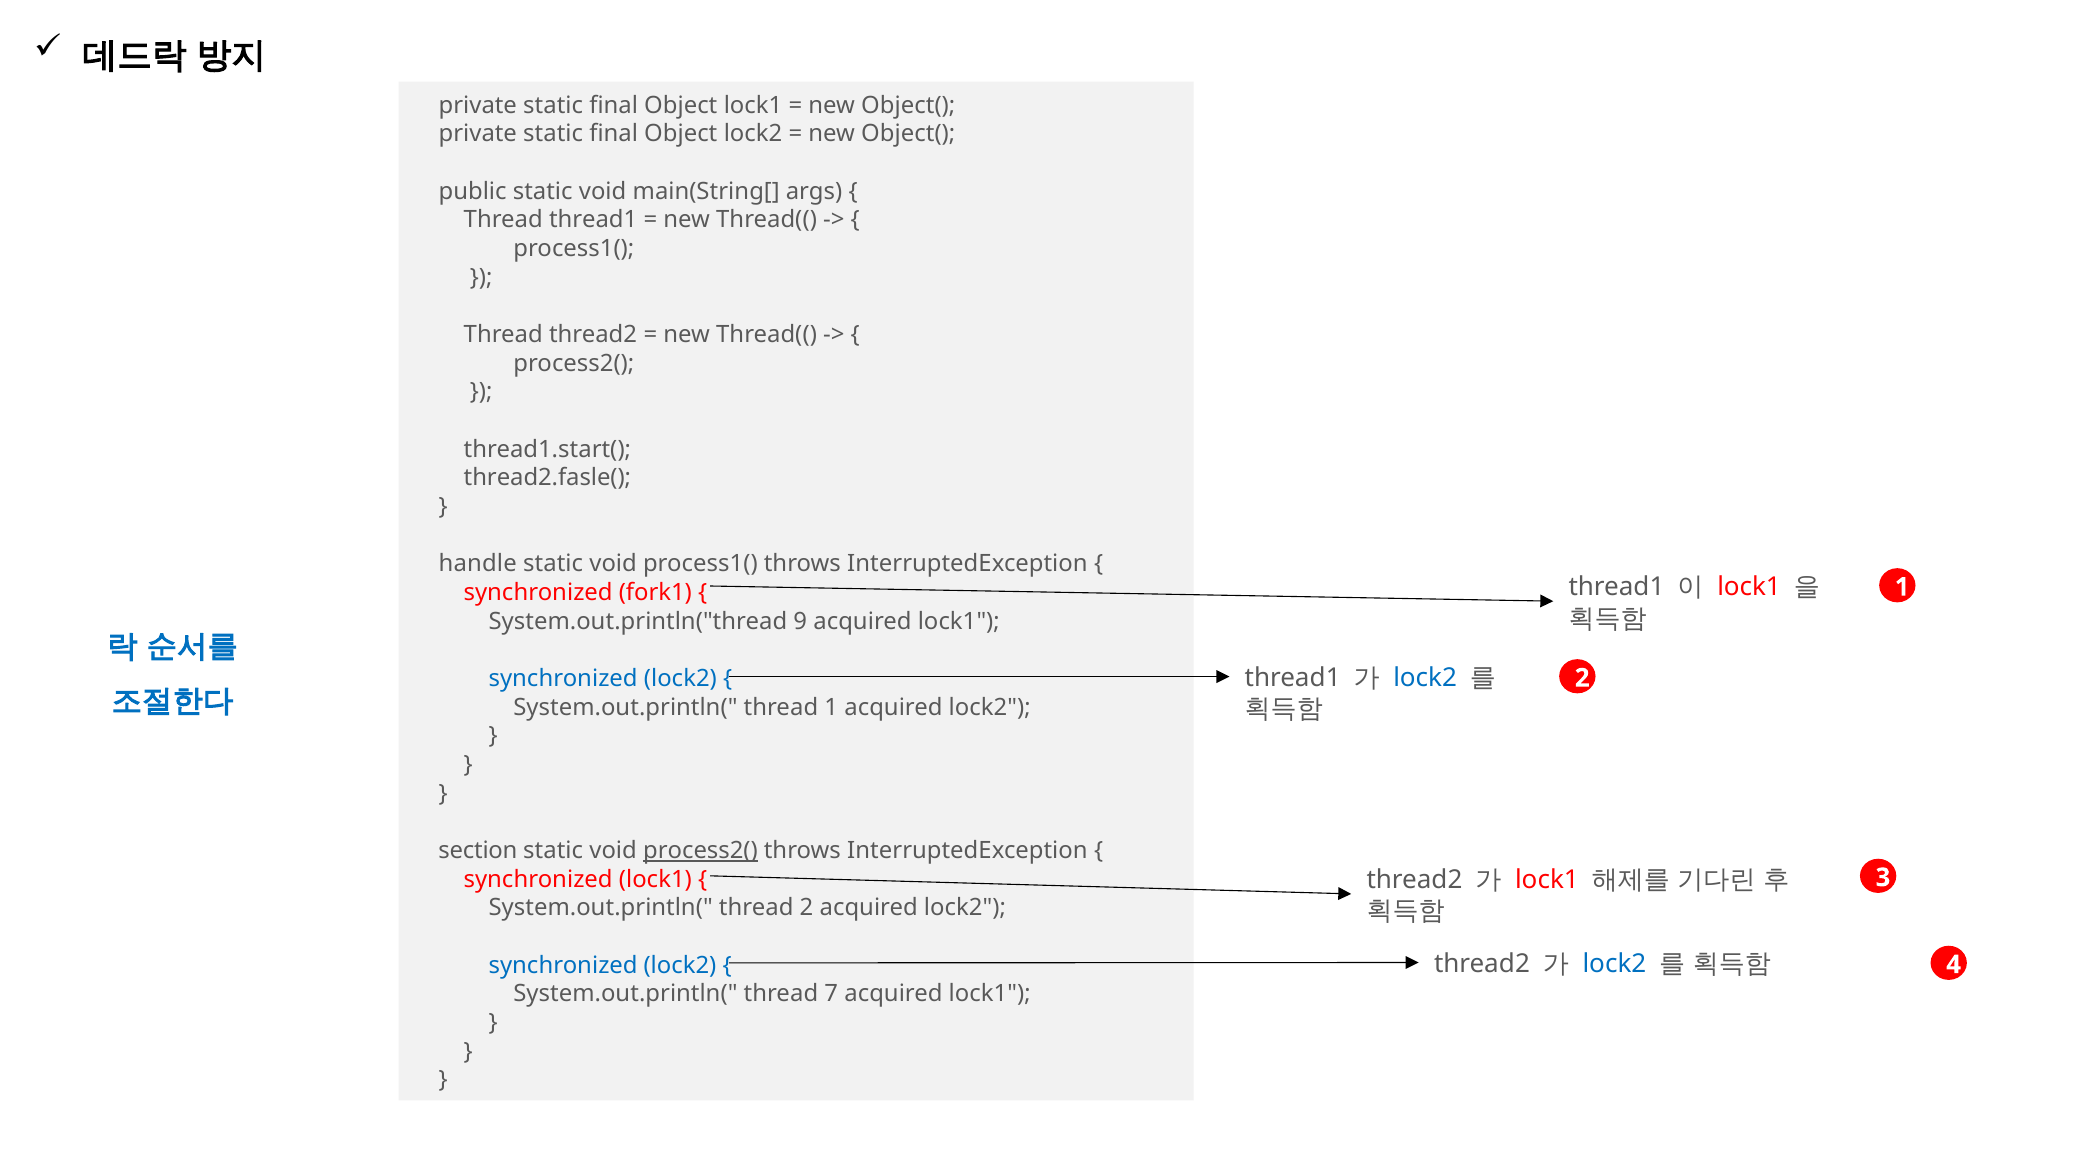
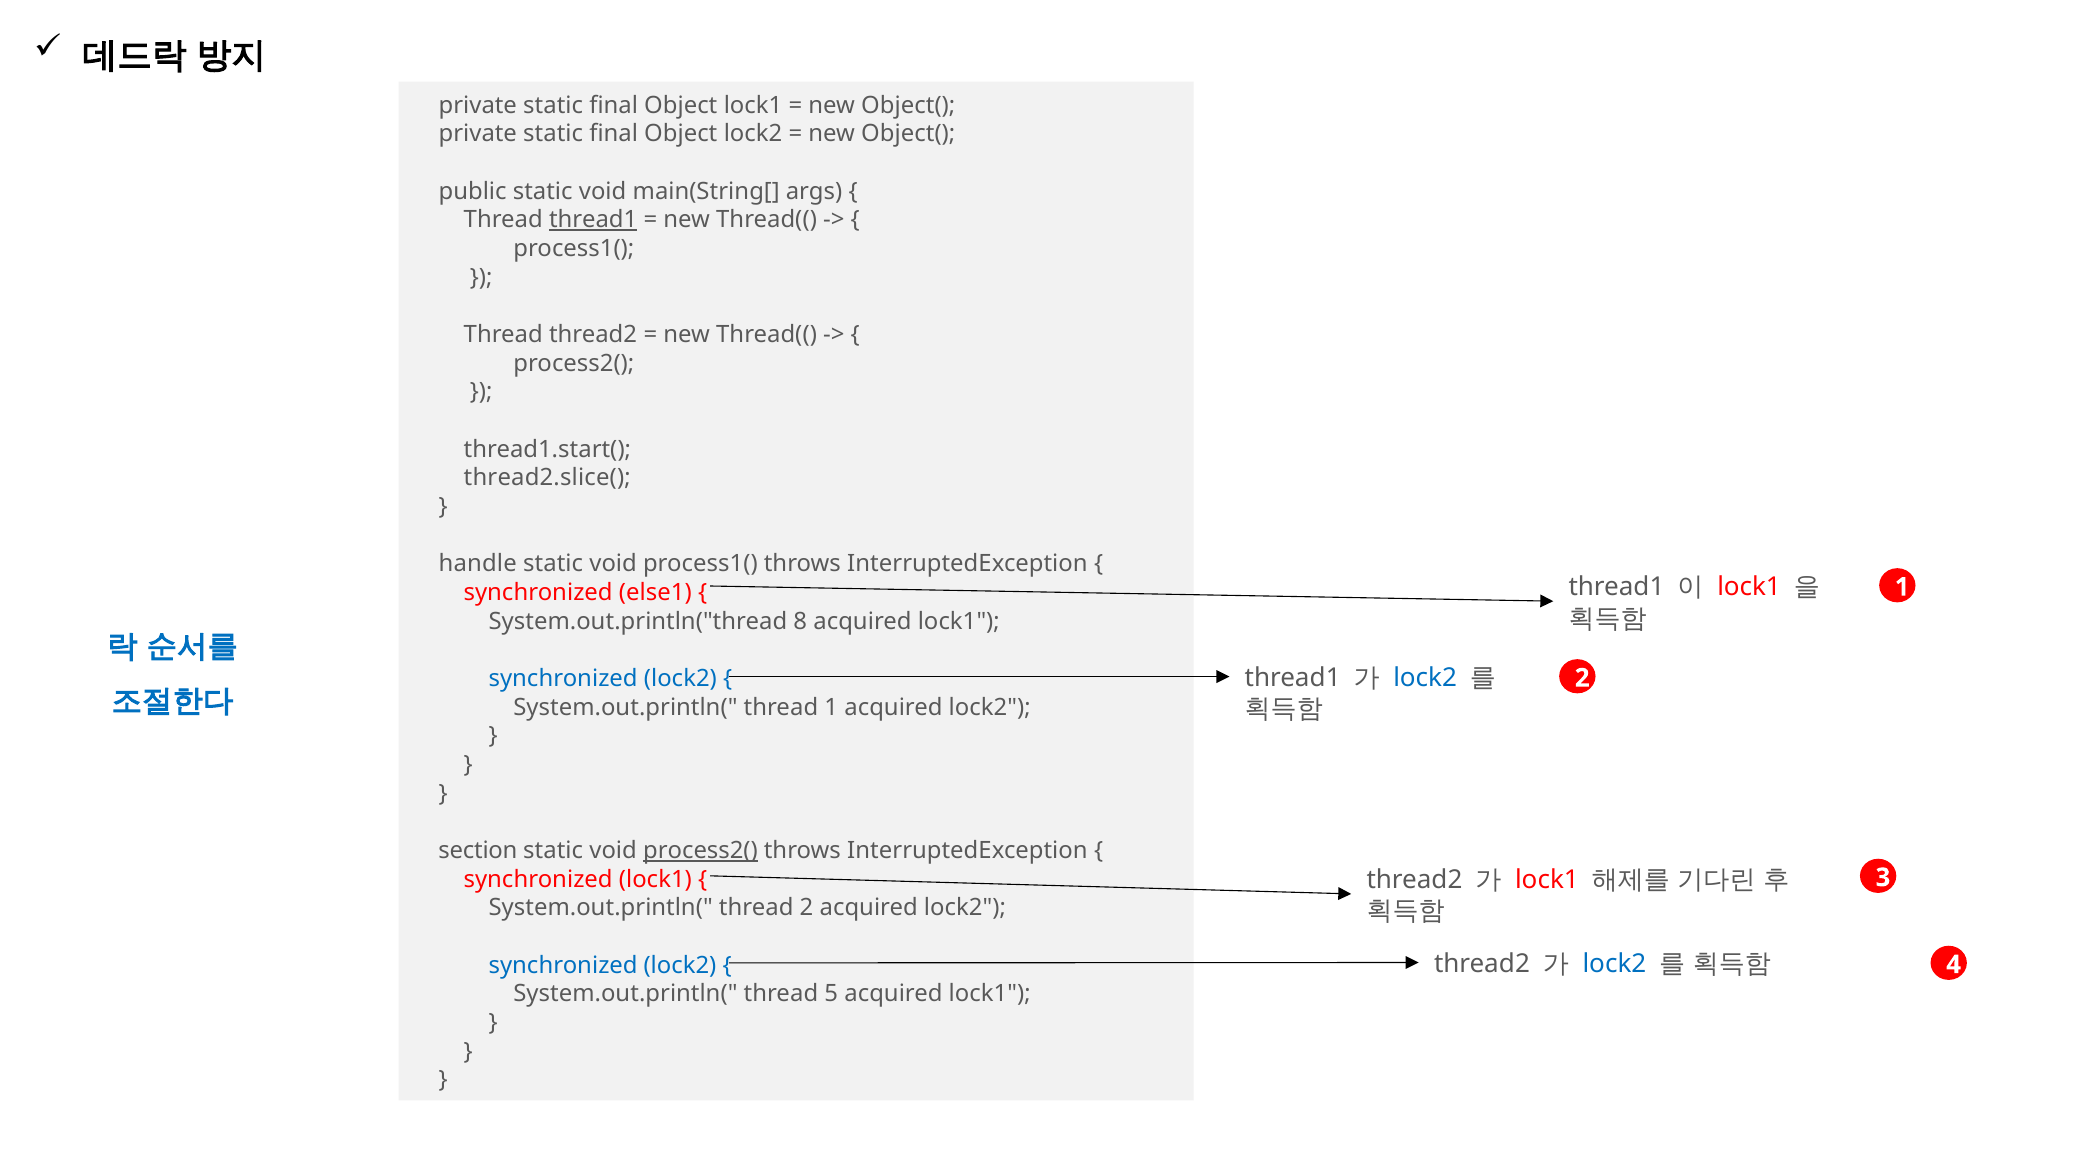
thread1 at (593, 220) underline: none -> present
thread2.fasle(: thread2.fasle( -> thread2.slice(
fork1: fork1 -> else1
9: 9 -> 8
7: 7 -> 5
